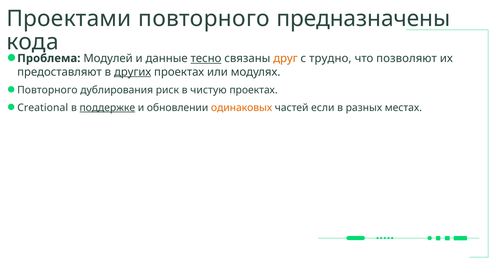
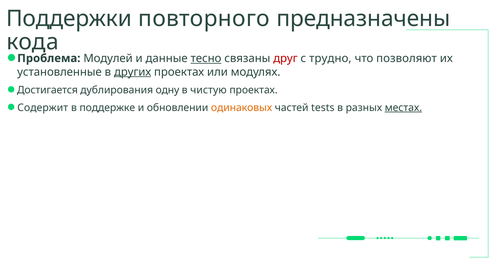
Проектами: Проектами -> Поддержки
друг colour: orange -> red
предоставляют: предоставляют -> установленные
Повторного at (47, 90): Повторного -> Достигается
риск: риск -> одну
Creational: Creational -> Содержит
поддержке underline: present -> none
если: если -> tests
местах underline: none -> present
